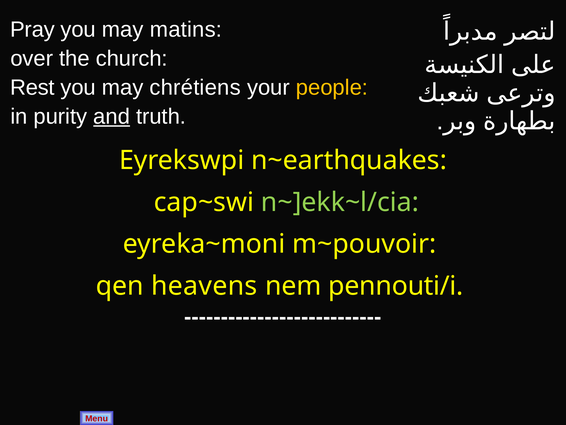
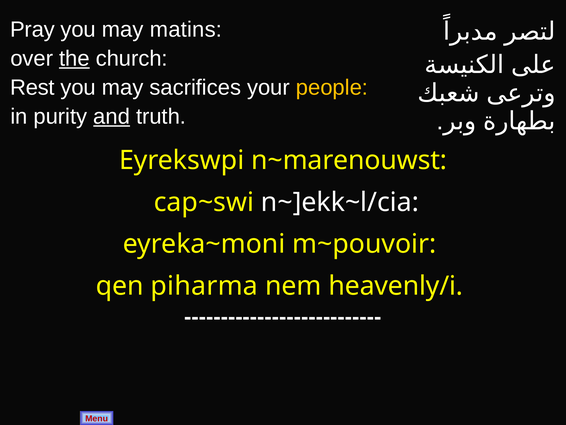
the underline: none -> present
chrétiens: chrétiens -> sacrifices
n~earthquakes: n~earthquakes -> n~marenouwst
n~]ekk~l/cia colour: light green -> white
heavens: heavens -> piharma
pennouti/i: pennouti/i -> heavenly/i
